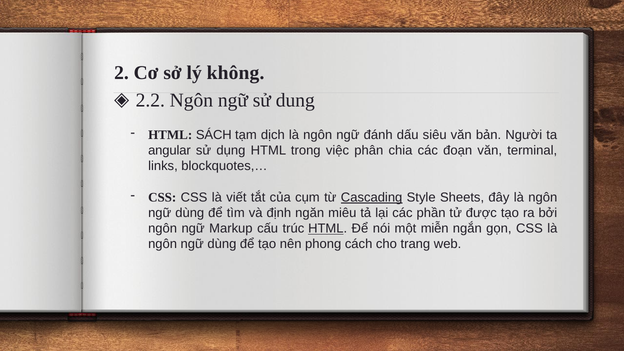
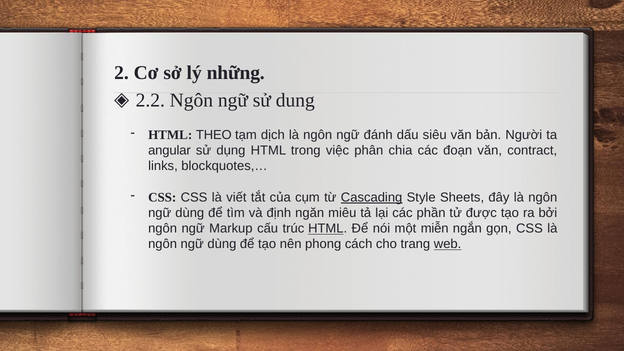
không: không -> những
SÁCH: SÁCH -> THEO
terminal: terminal -> contract
web underline: none -> present
